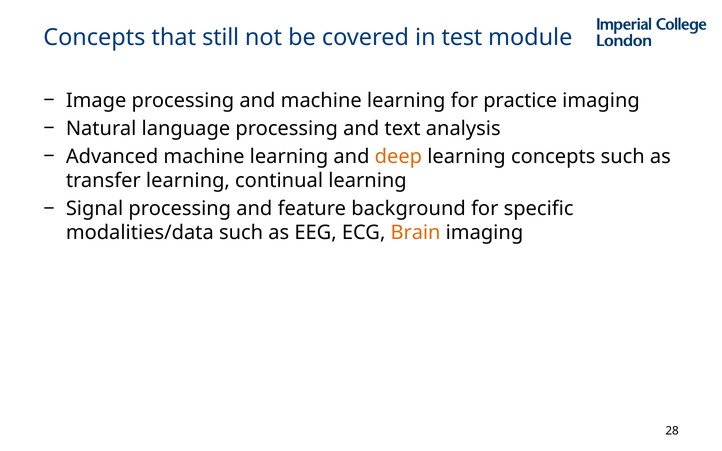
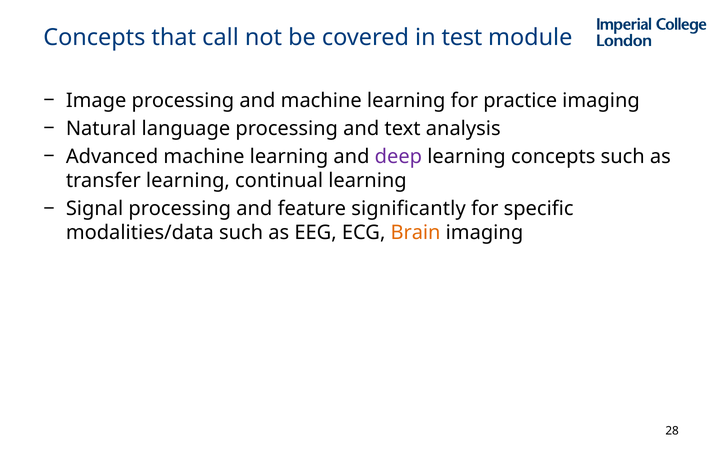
still: still -> call
deep colour: orange -> purple
background: background -> significantly
